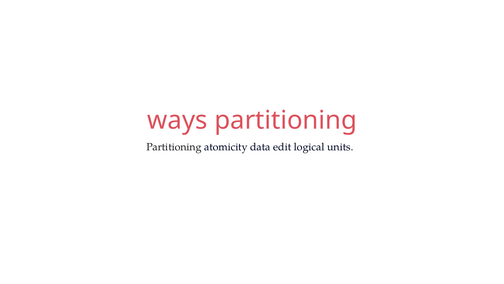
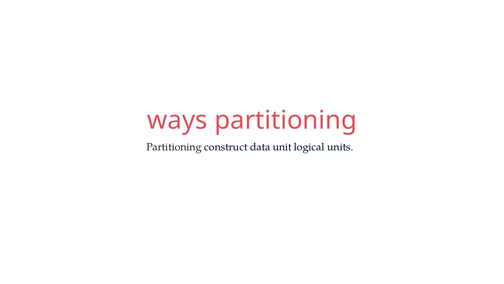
atomicity: atomicity -> construct
edit: edit -> unit
